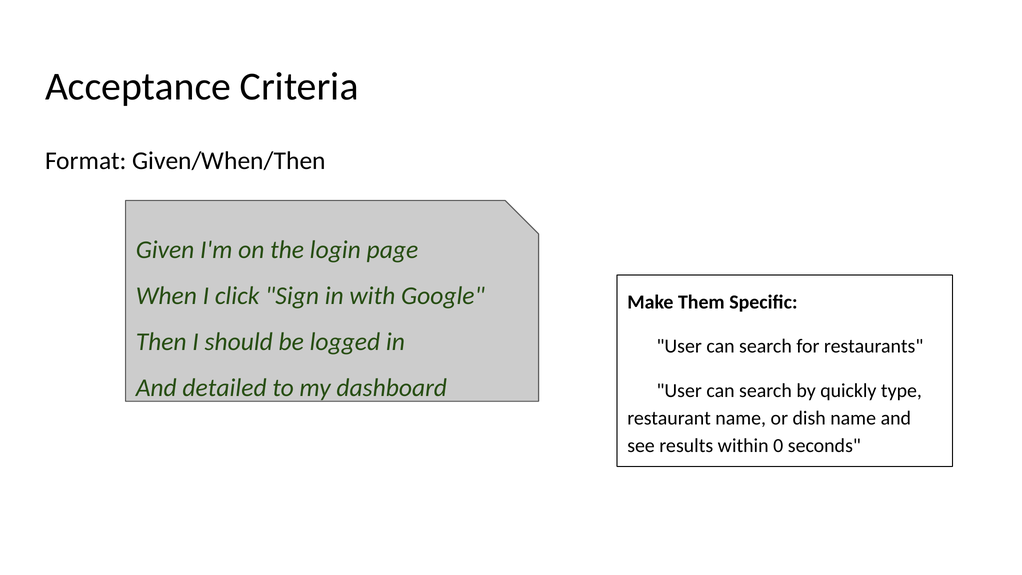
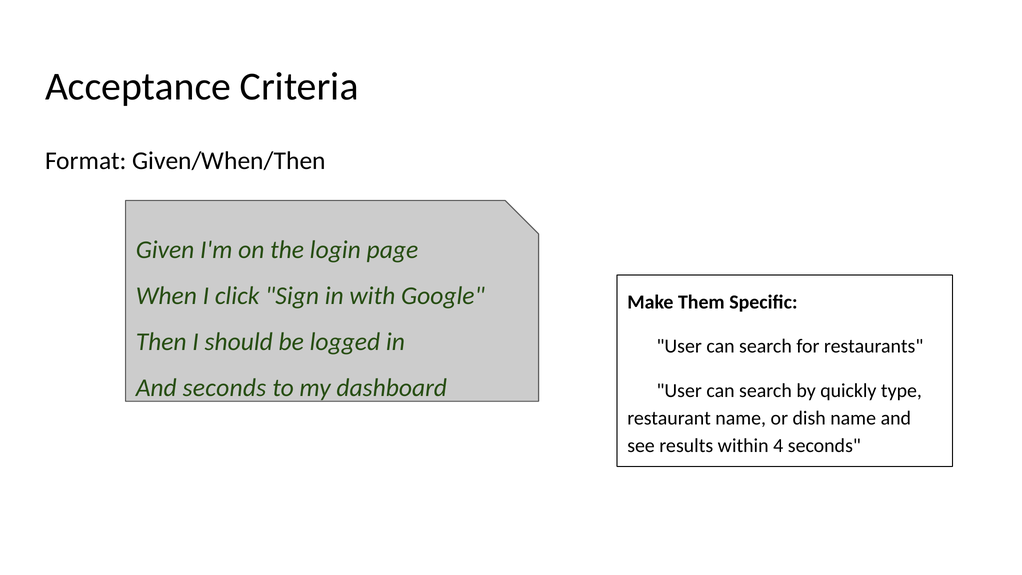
And detailed: detailed -> seconds
0: 0 -> 4
